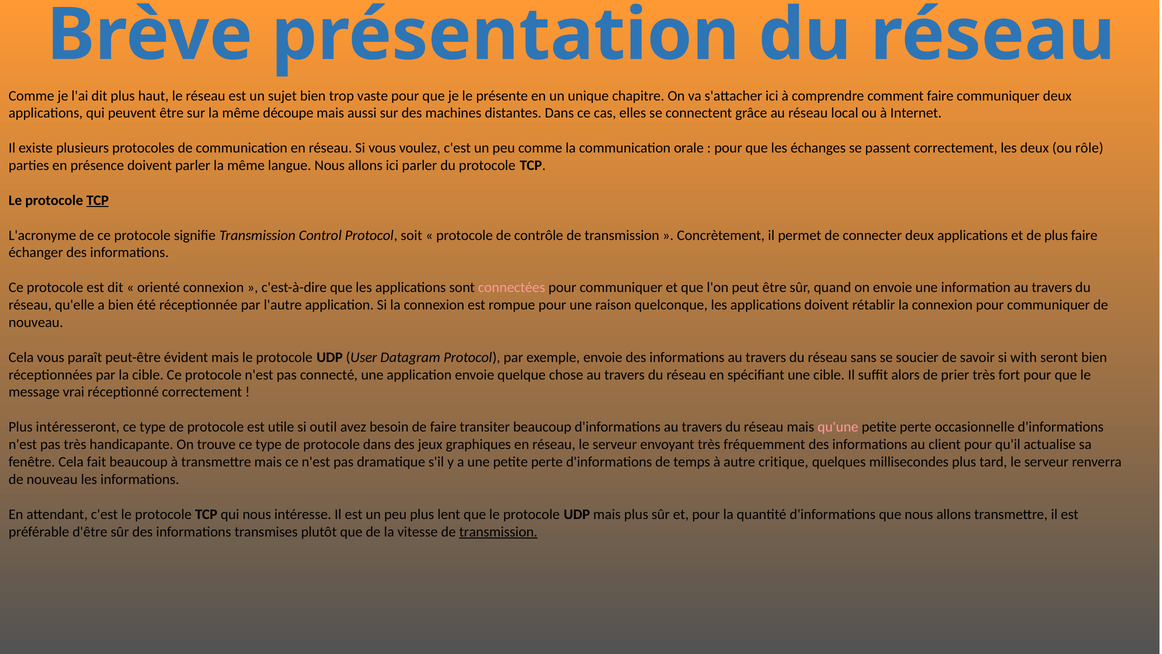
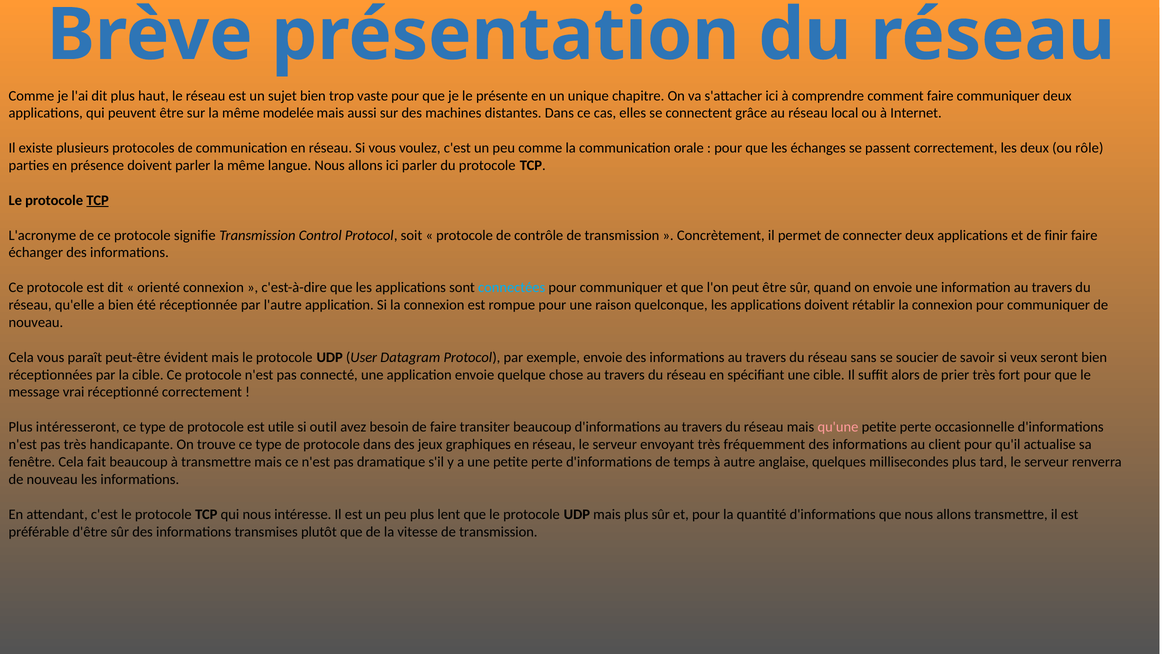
découpe: découpe -> modelée
de plus: plus -> finir
connectées colour: pink -> light blue
with: with -> veux
critique: critique -> anglaise
transmission at (498, 531) underline: present -> none
